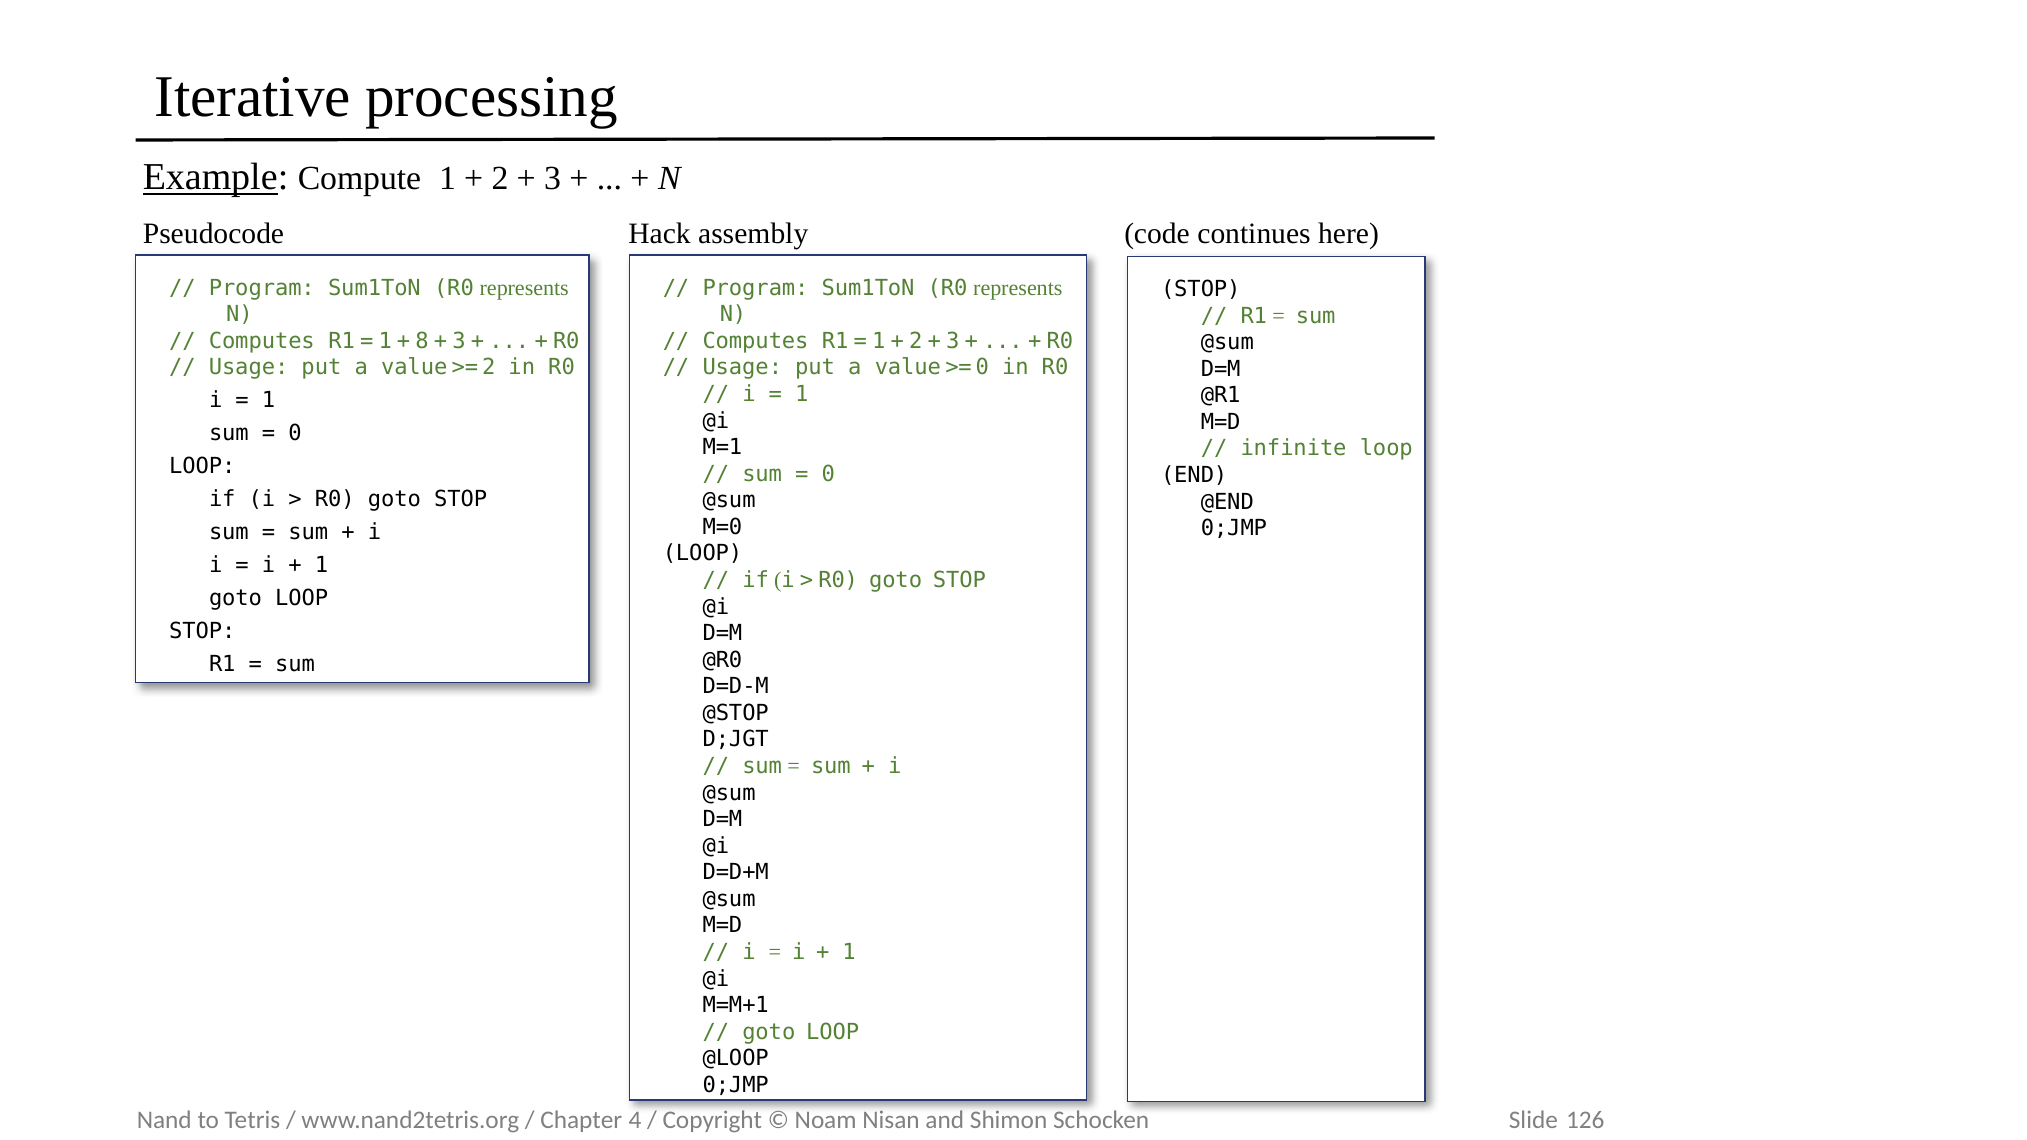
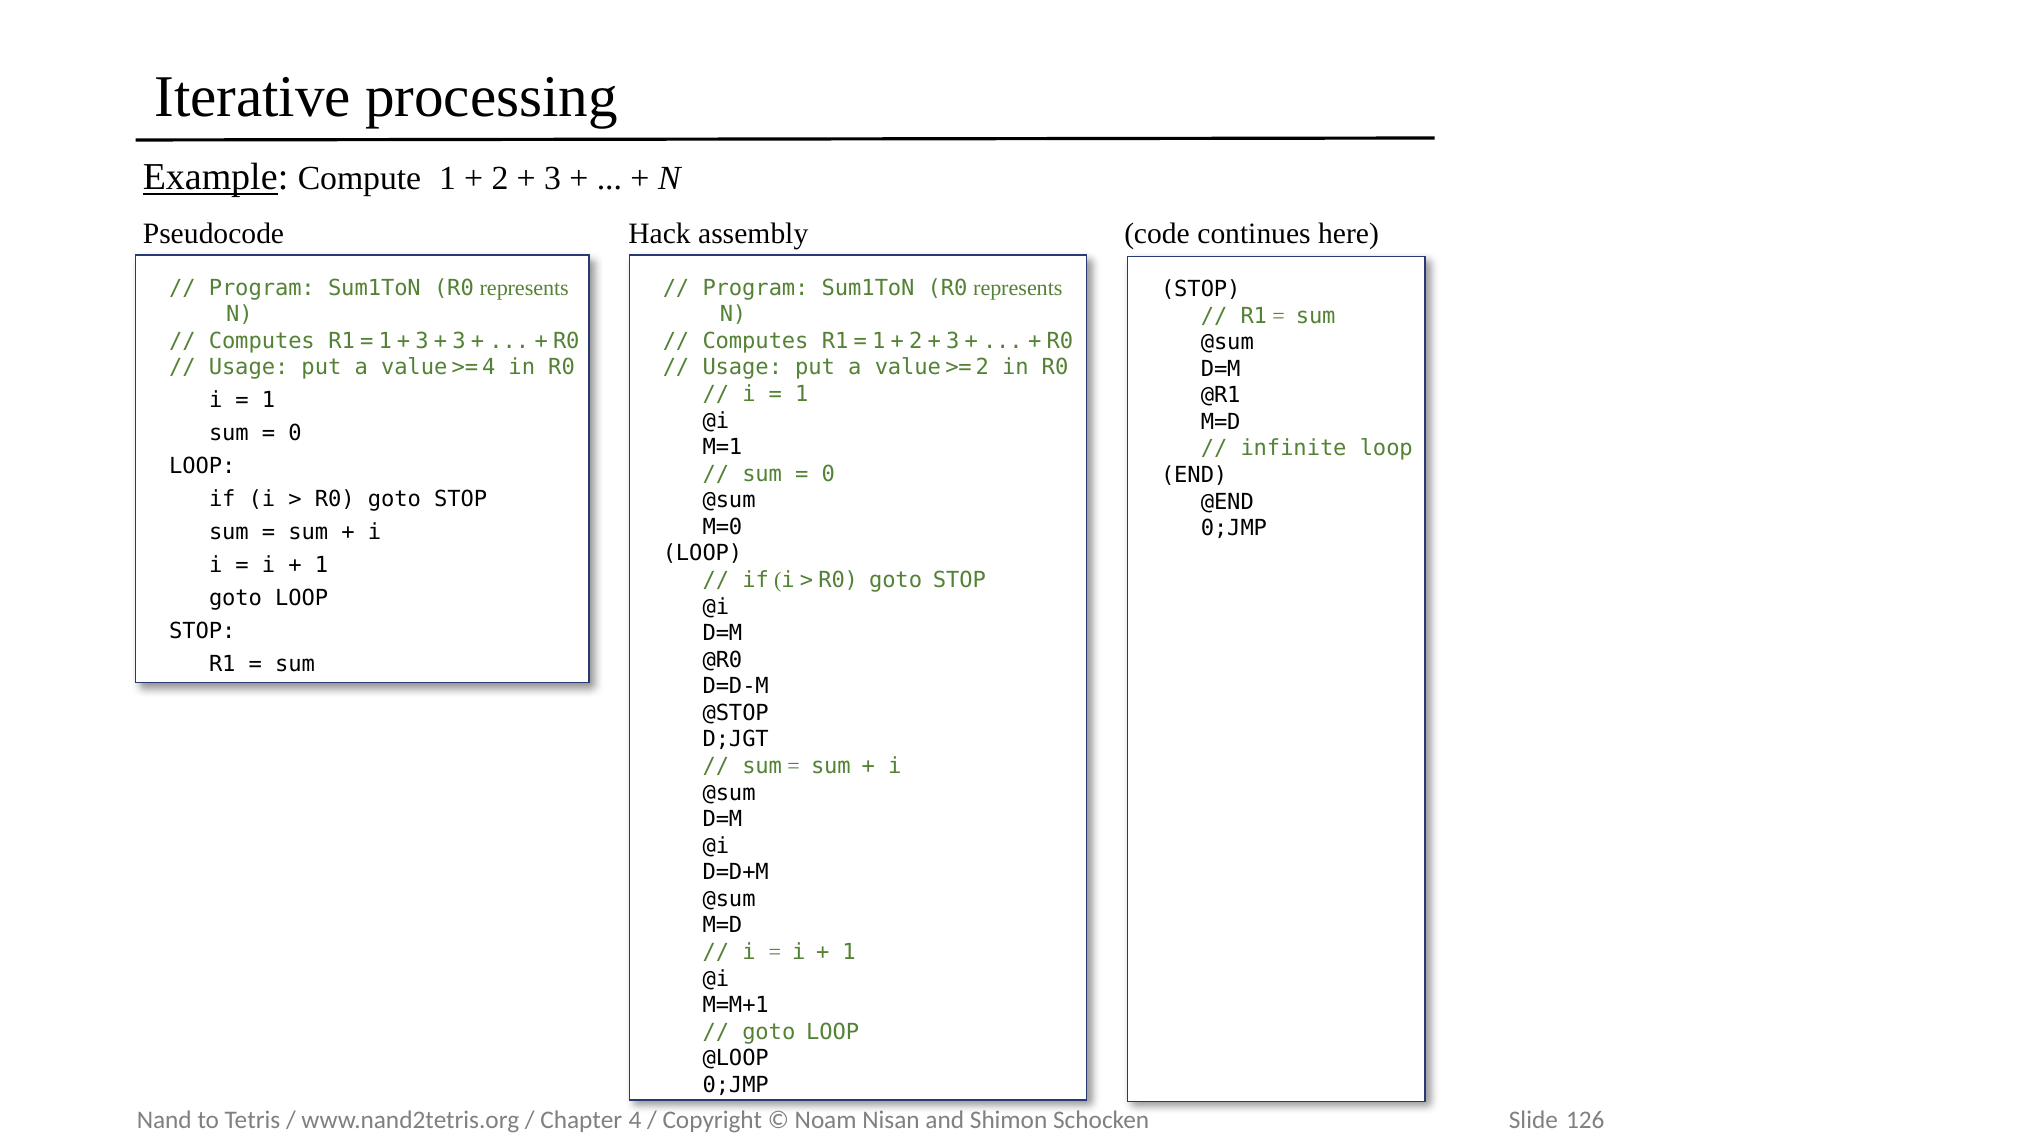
8 at (422, 341): 8 -> 3
2 at (489, 368): 2 -> 4
0 at (982, 368): 0 -> 2
